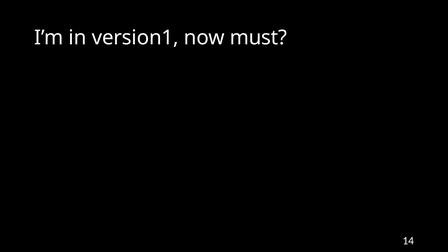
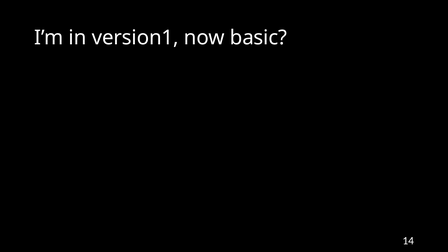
must: must -> basic
